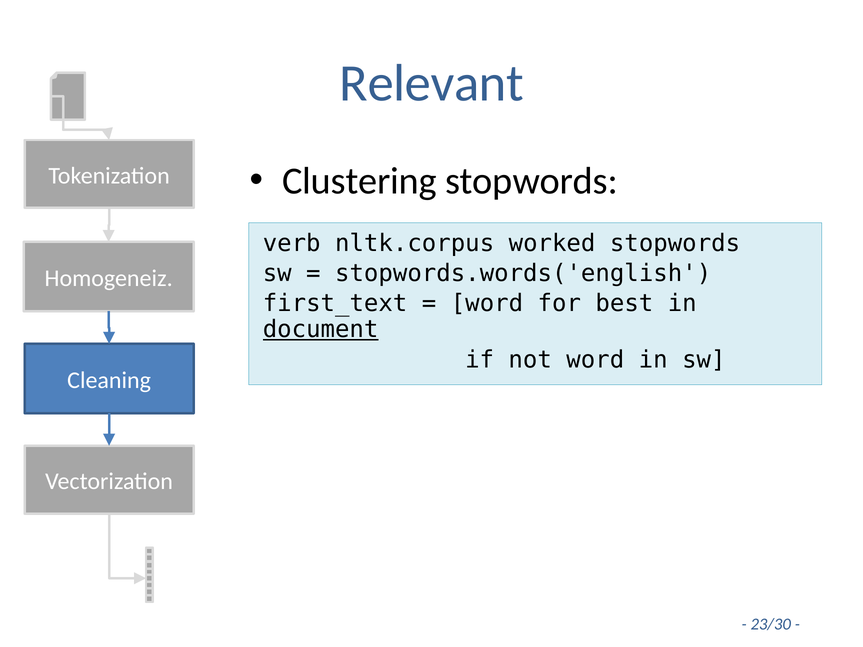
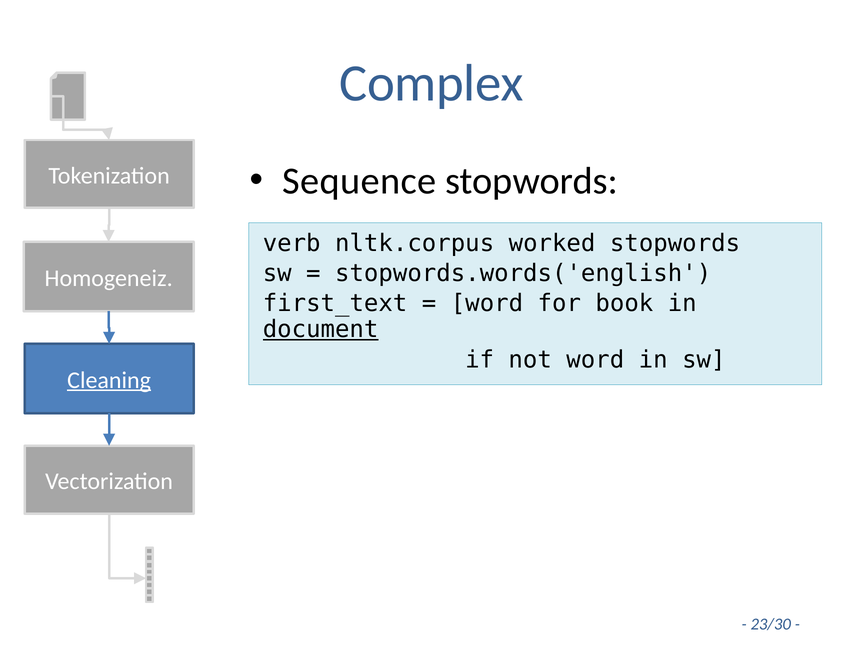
Relevant: Relevant -> Complex
Clustering: Clustering -> Sequence
best: best -> book
Cleaning underline: none -> present
